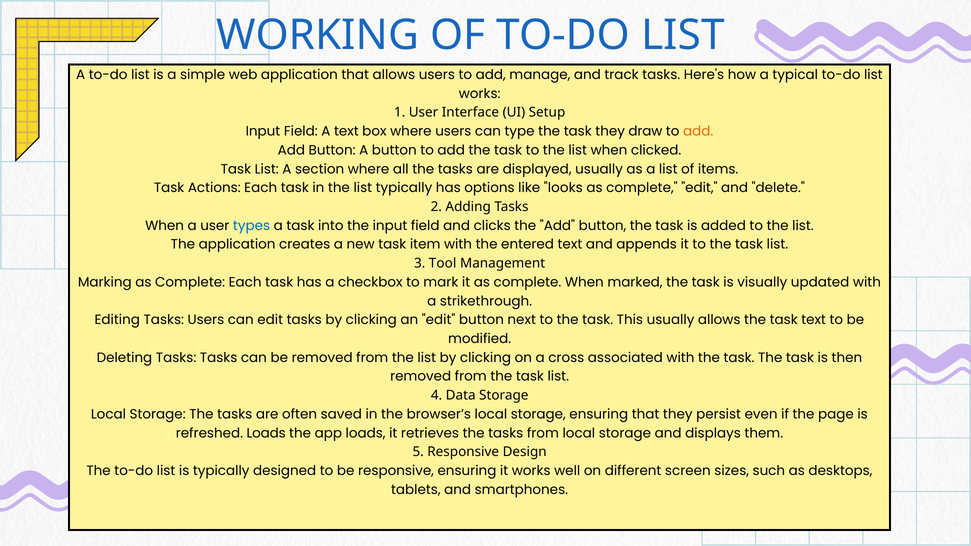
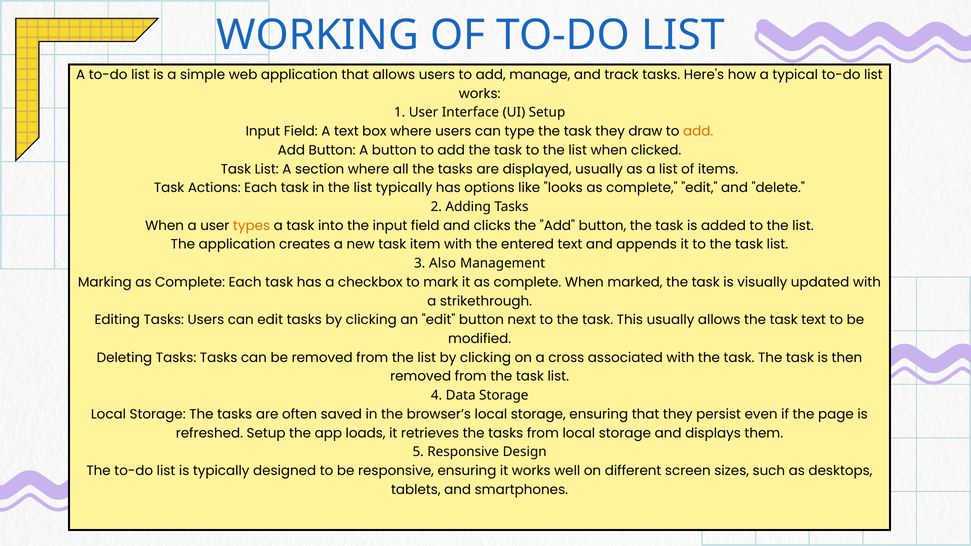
types colour: blue -> orange
Tool: Tool -> Also
refreshed Loads: Loads -> Setup
